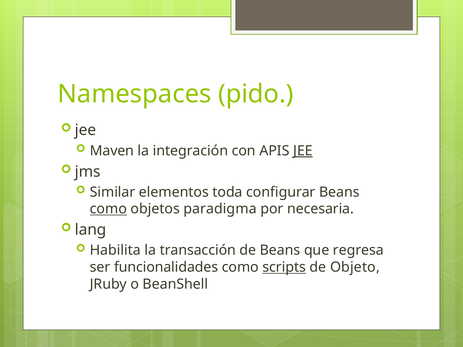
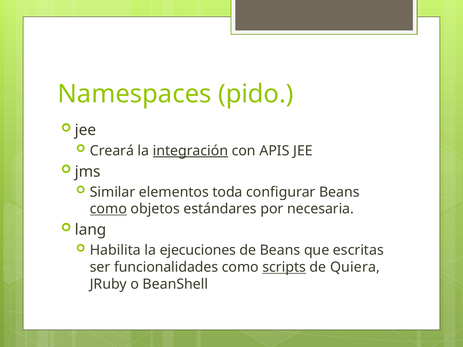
Maven: Maven -> Creará
integración underline: none -> present
JEE at (303, 151) underline: present -> none
paradigma: paradigma -> estándares
transacción: transacción -> ejecuciones
regresa: regresa -> escritas
Objeto: Objeto -> Quiera
